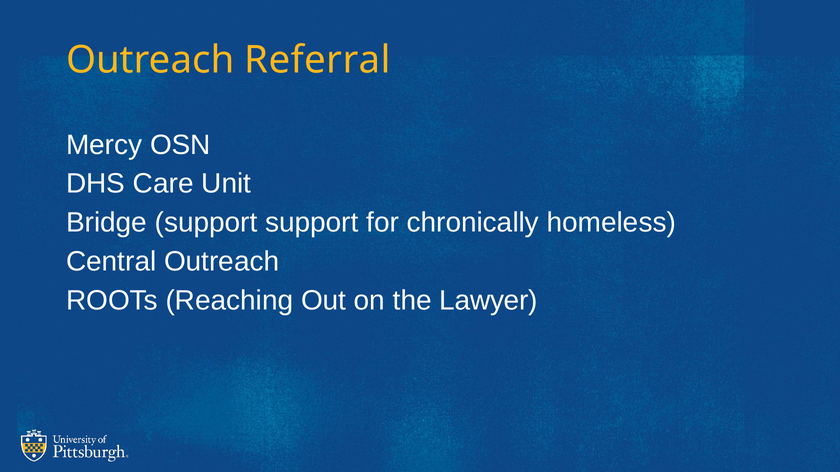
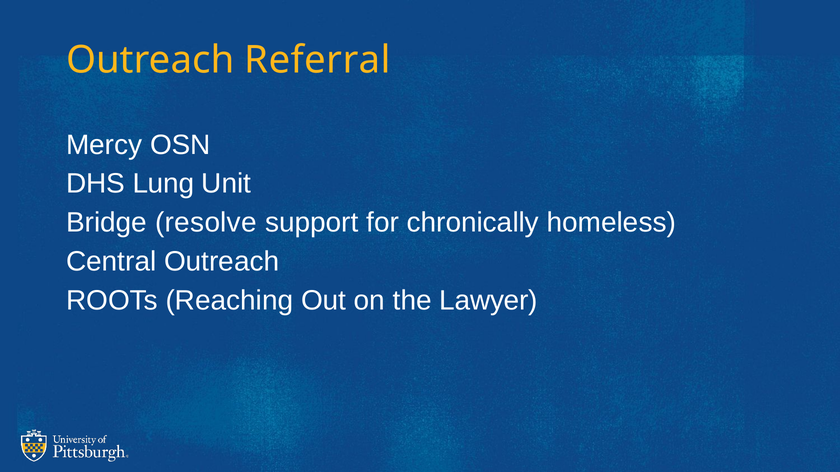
Care: Care -> Lung
Bridge support: support -> resolve
